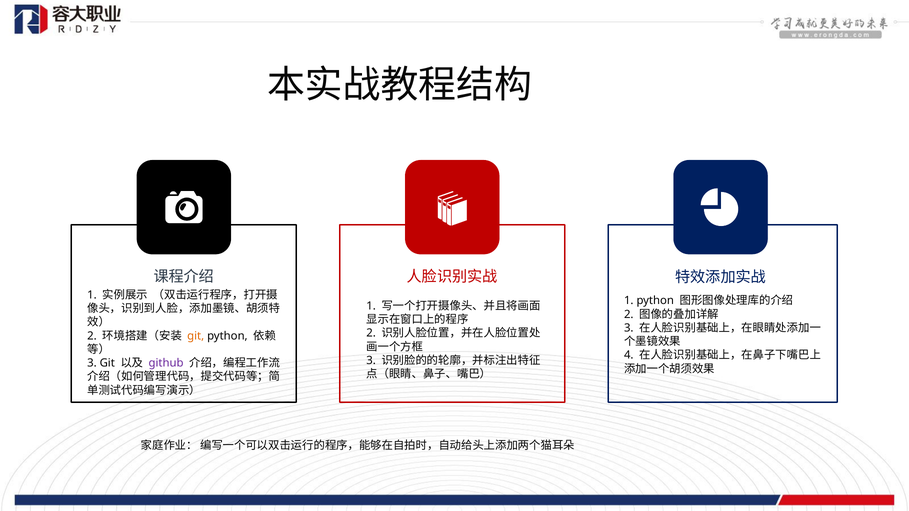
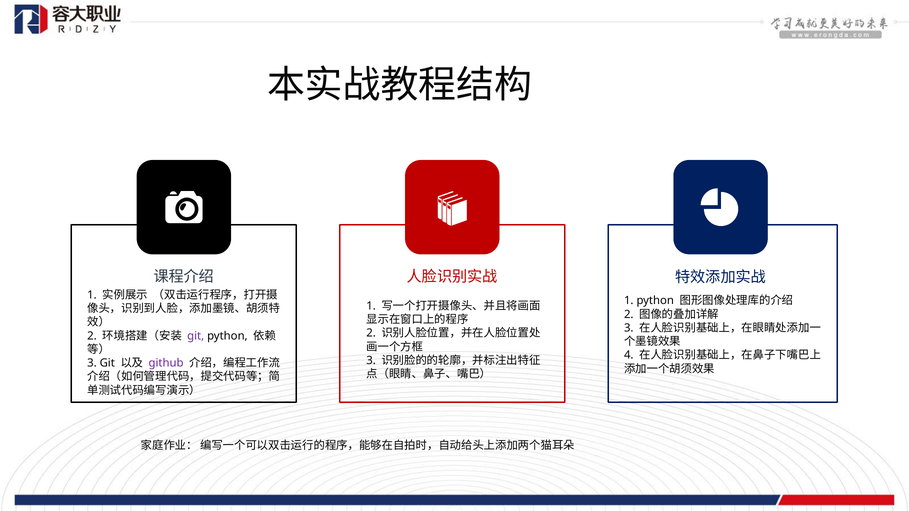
git at (196, 336) colour: orange -> purple
